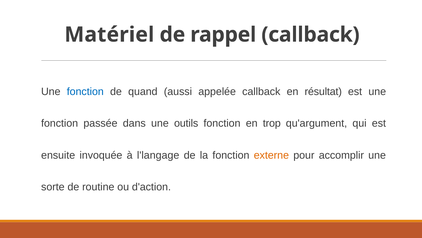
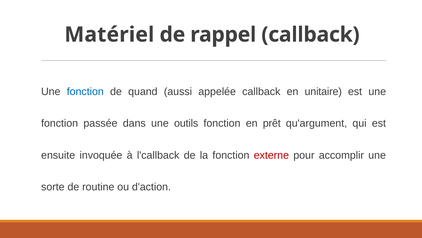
résultat: résultat -> unitaire
trop: trop -> prêt
l'langage: l'langage -> l'callback
externe colour: orange -> red
